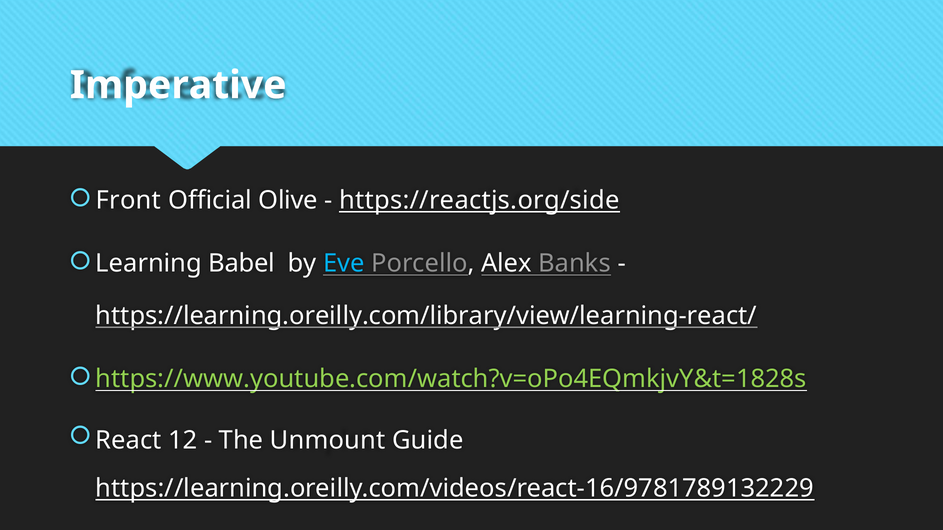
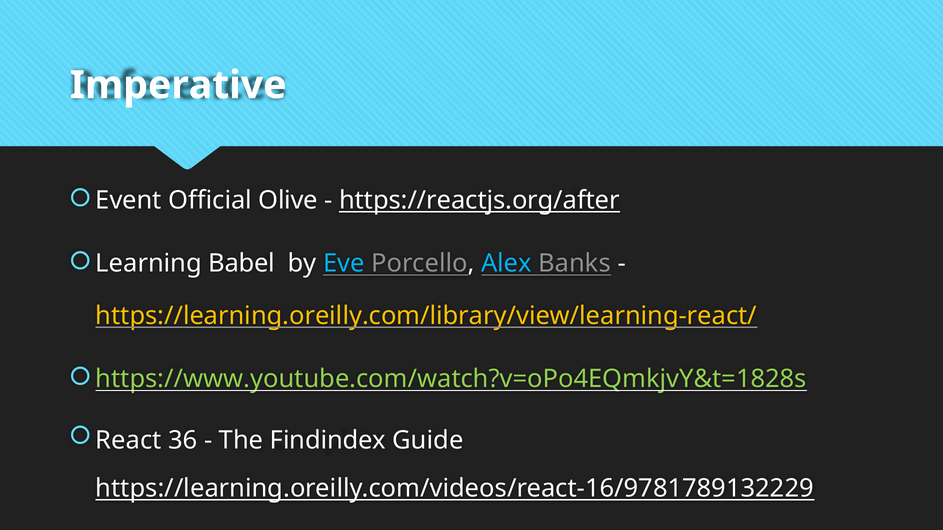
Front: Front -> Event
https://reactjs.org/side: https://reactjs.org/side -> https://reactjs.org/after
Alex colour: white -> light blue
https://learning.oreilly.com/library/view/learning-react/ colour: white -> yellow
12: 12 -> 36
Unmount: Unmount -> Findindex
